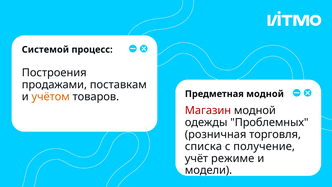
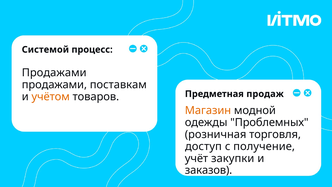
Построения at (54, 73): Построения -> Продажами
Предметная модной: модной -> продаж
Магазин colour: red -> orange
списка: списка -> доступ
режиме: режиме -> закупки
модели: модели -> заказов
